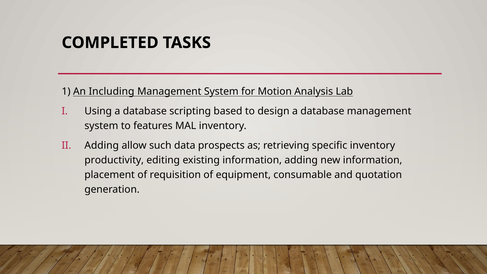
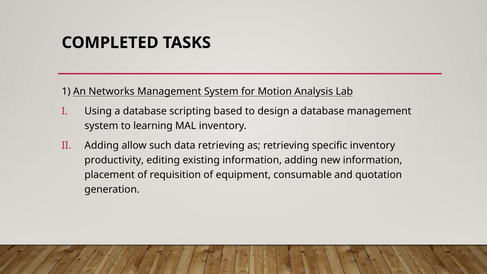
Including: Including -> Networks
features: features -> learning
data prospects: prospects -> retrieving
